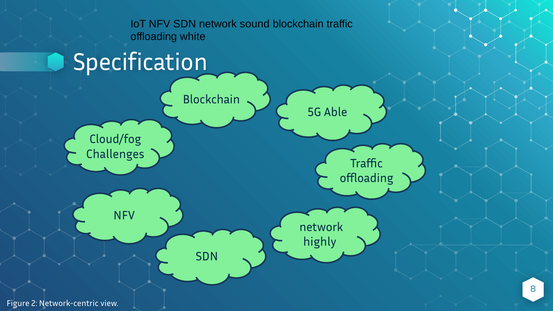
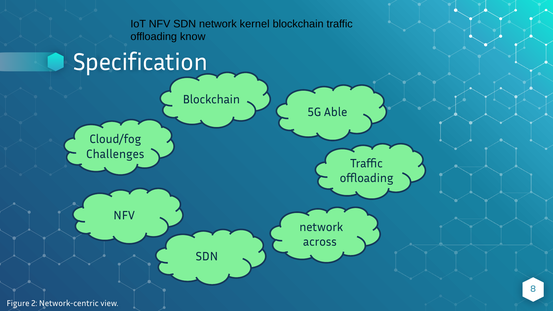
sound: sound -> kernel
white: white -> know
highly: highly -> across
